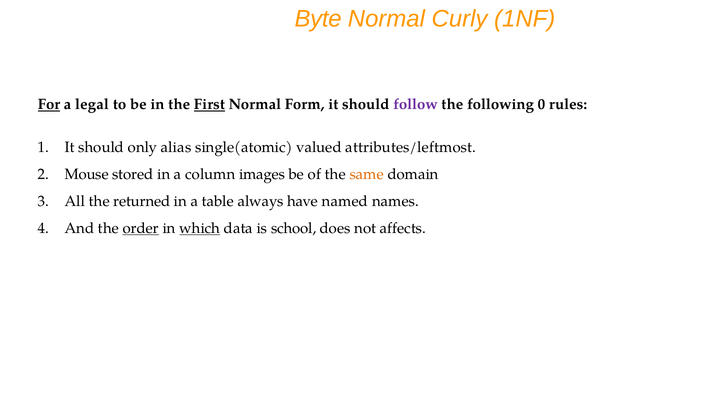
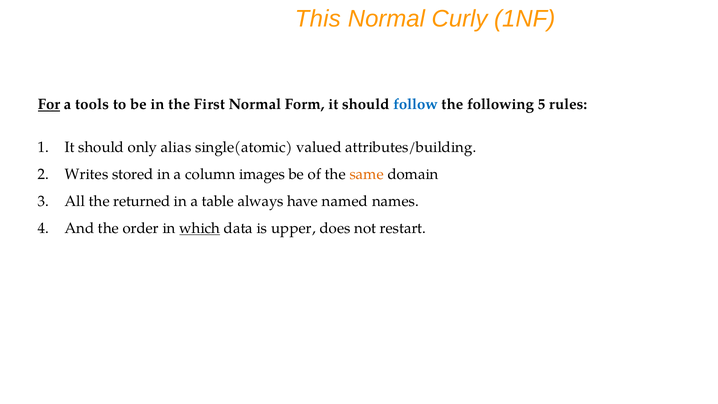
Byte: Byte -> This
legal: legal -> tools
First underline: present -> none
follow colour: purple -> blue
0: 0 -> 5
attributes/leftmost: attributes/leftmost -> attributes/building
Mouse: Mouse -> Writes
order underline: present -> none
school: school -> upper
affects: affects -> restart
